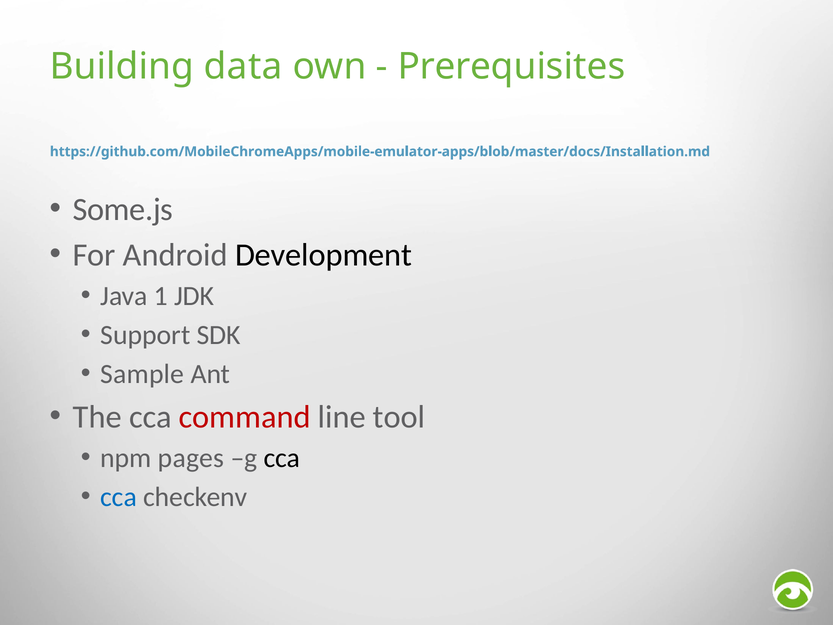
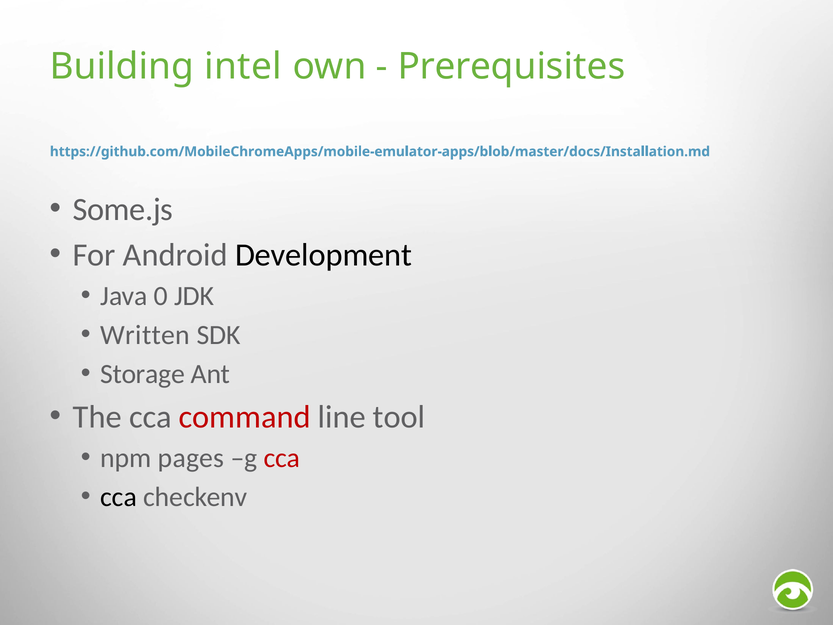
data: data -> intel
1: 1 -> 0
Support: Support -> Written
Sample: Sample -> Storage
cca at (282, 458) colour: black -> red
cca at (119, 497) colour: blue -> black
